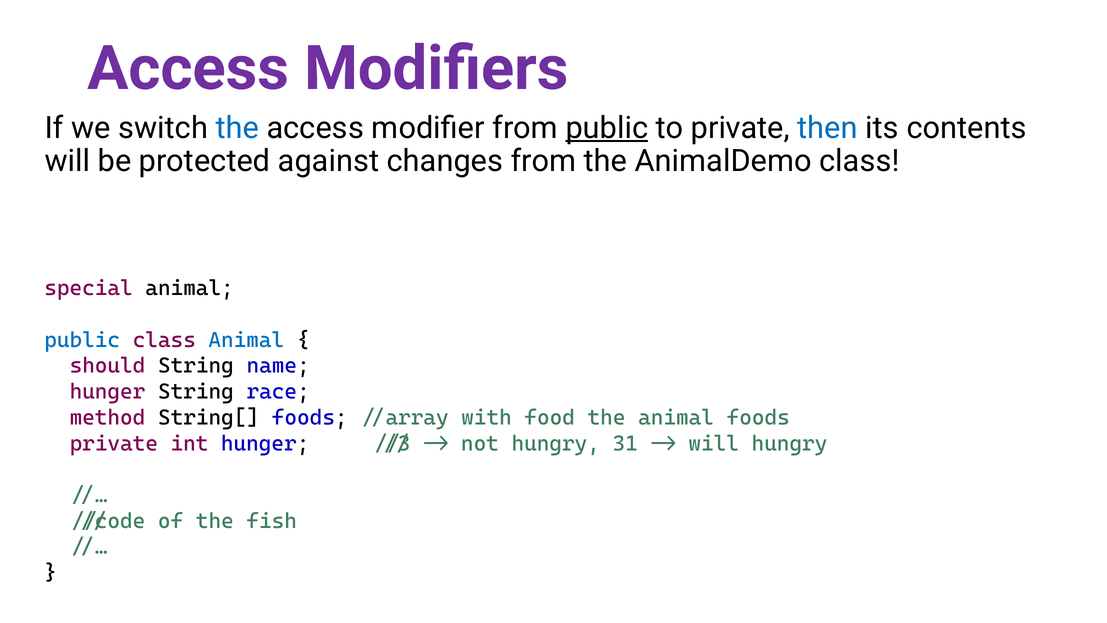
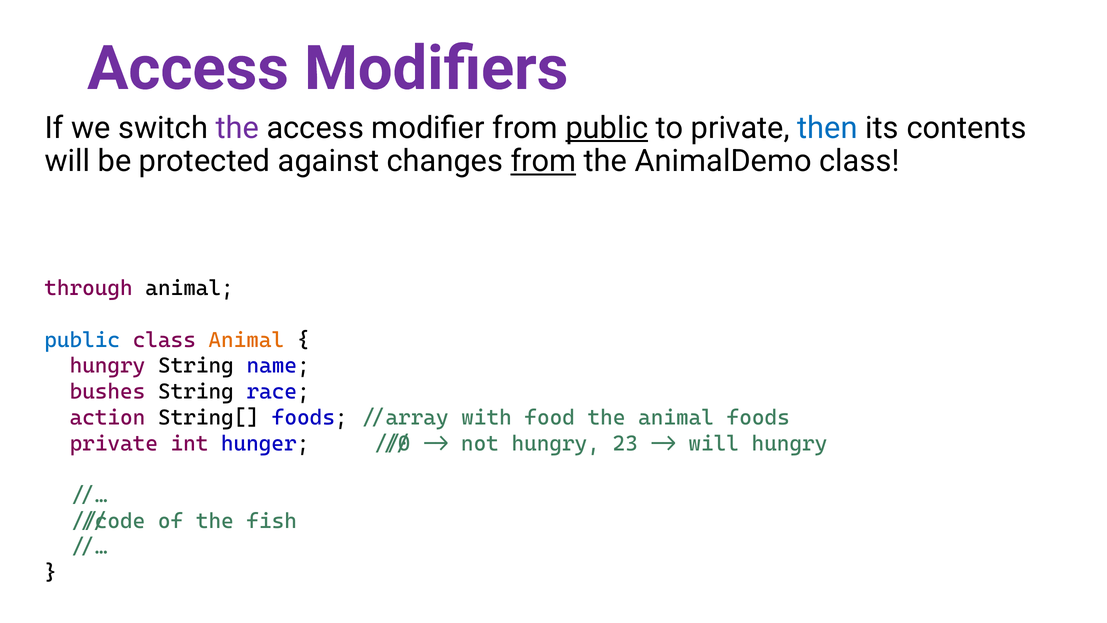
the at (237, 128) colour: blue -> purple
from at (543, 161) underline: none -> present
special: special -> through
Animal at (246, 340) colour: blue -> orange
should at (107, 366): should -> hungry
hunger at (107, 392): hunger -> bushes
method: method -> action
//3: //3 -> //0
31: 31 -> 23
